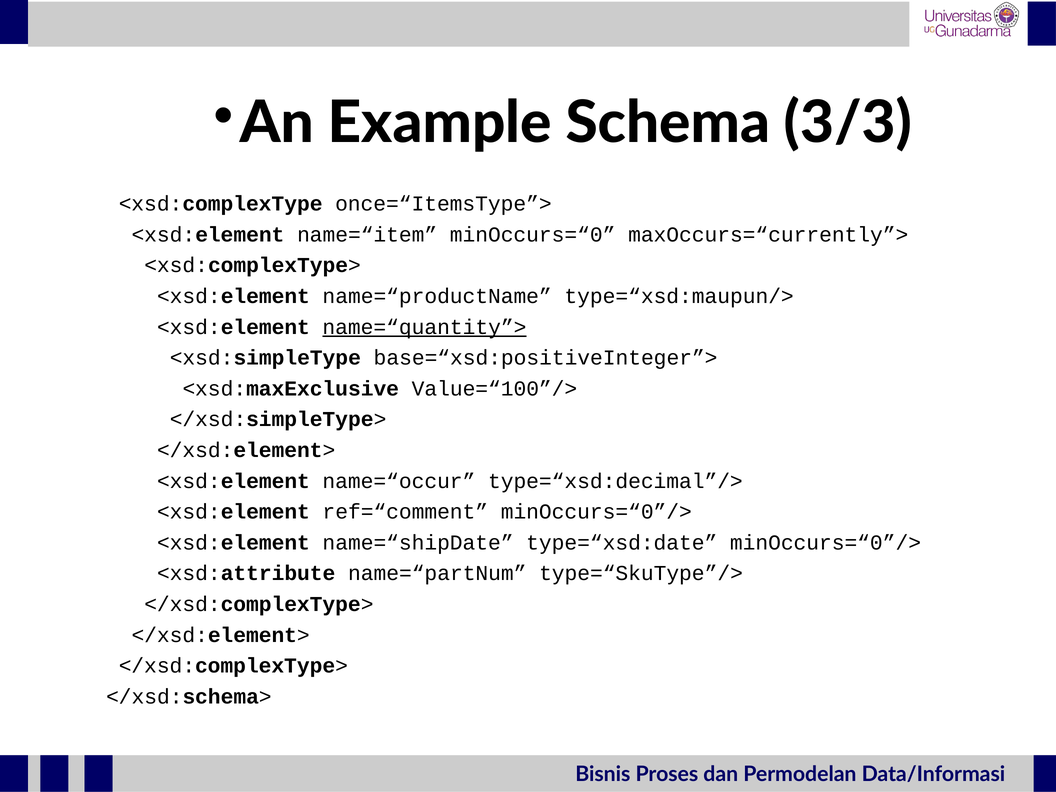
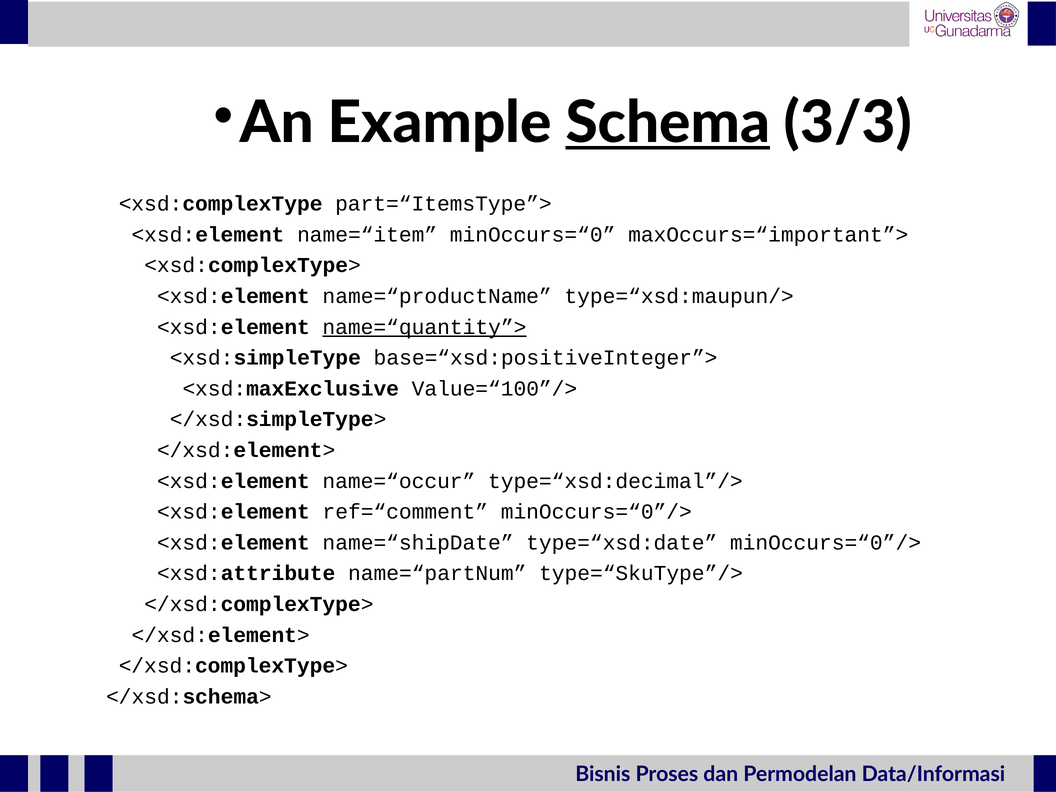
Schema underline: none -> present
once=“ItemsType”>: once=“ItemsType”> -> part=“ItemsType”>
maxOccurs=“currently”>: maxOccurs=“currently”> -> maxOccurs=“important”>
